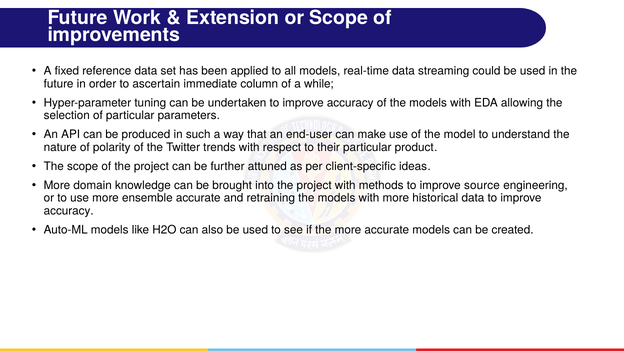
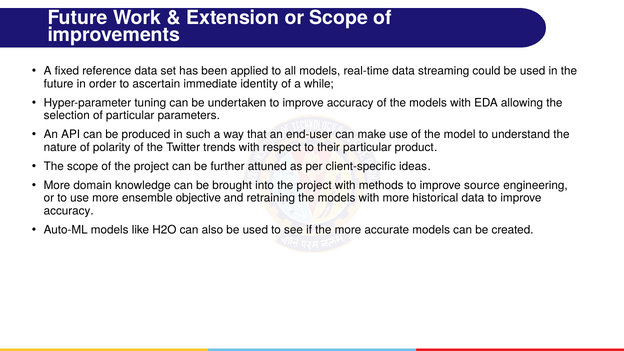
column: column -> identity
ensemble accurate: accurate -> objective
